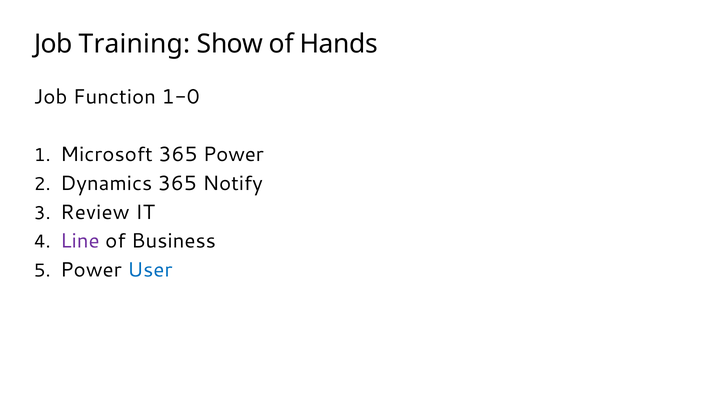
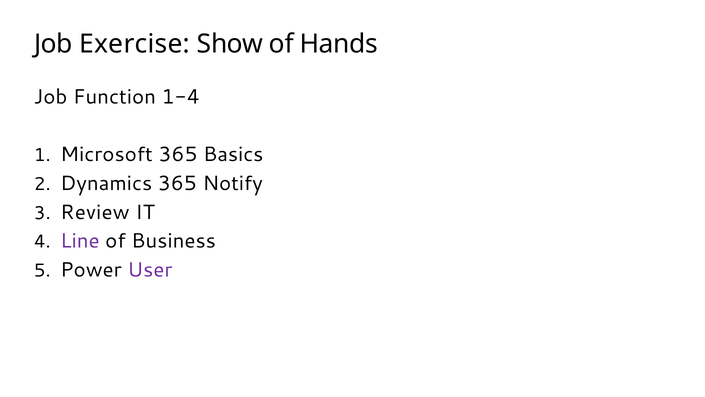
Training: Training -> Exercise
1-0: 1-0 -> 1-4
365 Power: Power -> Basics
User colour: blue -> purple
